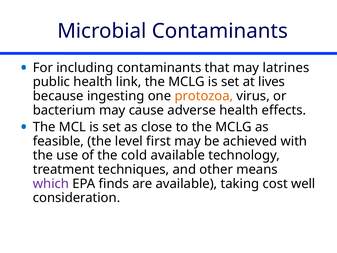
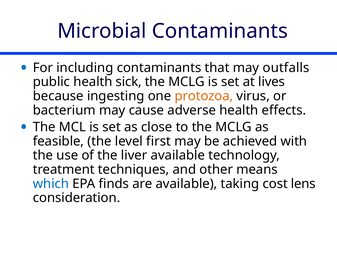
latrines: latrines -> outfalls
link: link -> sick
cold: cold -> liver
which colour: purple -> blue
well: well -> lens
